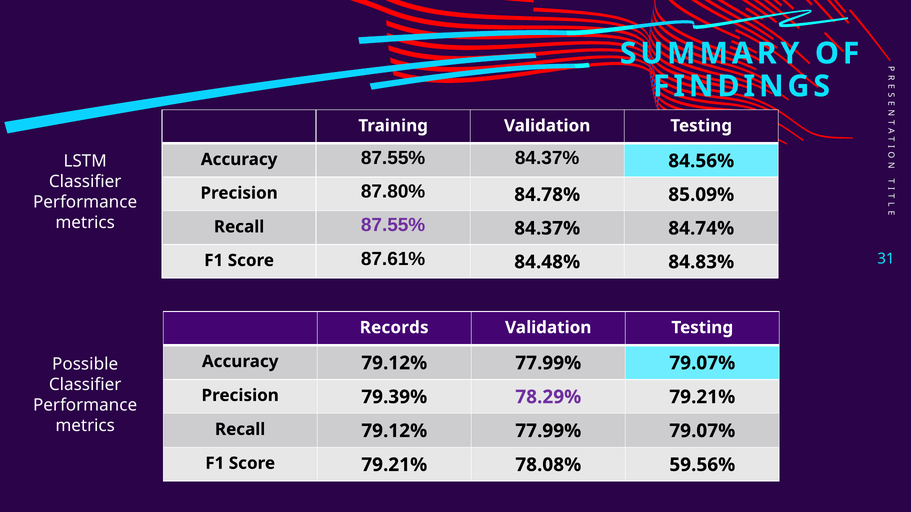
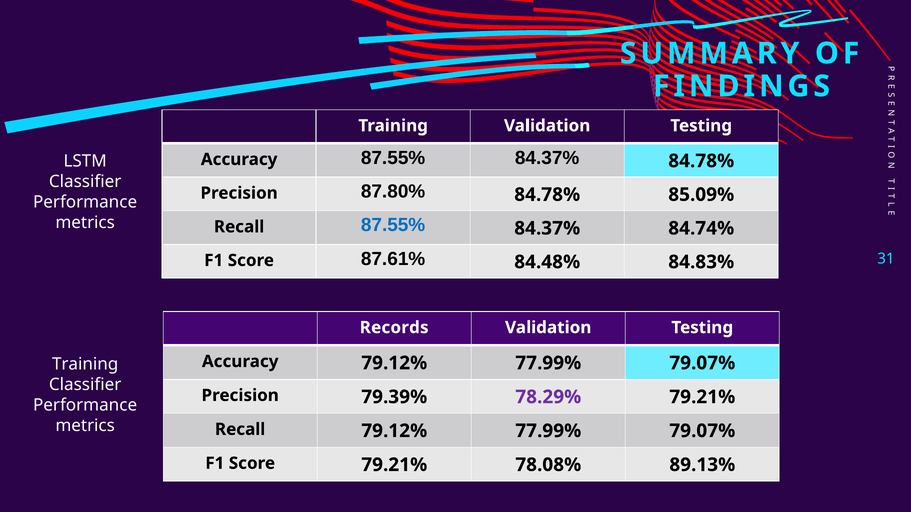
84.37% 84.56%: 84.56% -> 84.78%
87.55% at (393, 225) colour: purple -> blue
Possible at (85, 364): Possible -> Training
59.56%: 59.56% -> 89.13%
